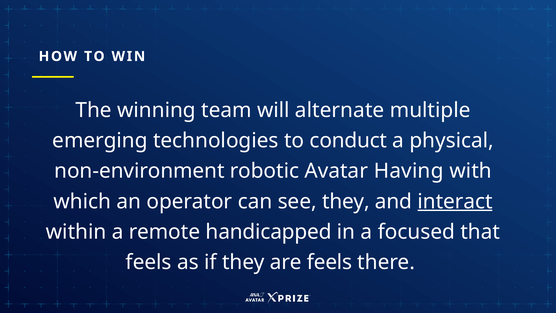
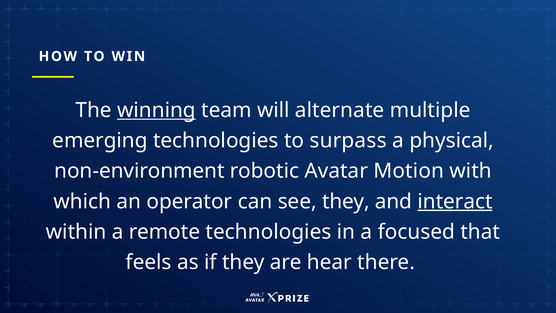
winning underline: none -> present
conduct: conduct -> surpass
Having: Having -> Motion
remote handicapped: handicapped -> technologies
are feels: feels -> hear
